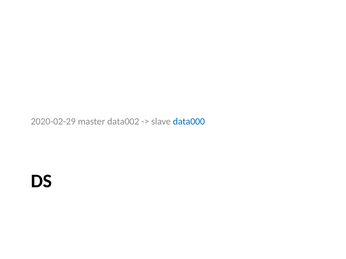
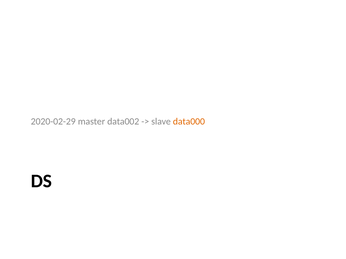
data000 colour: blue -> orange
